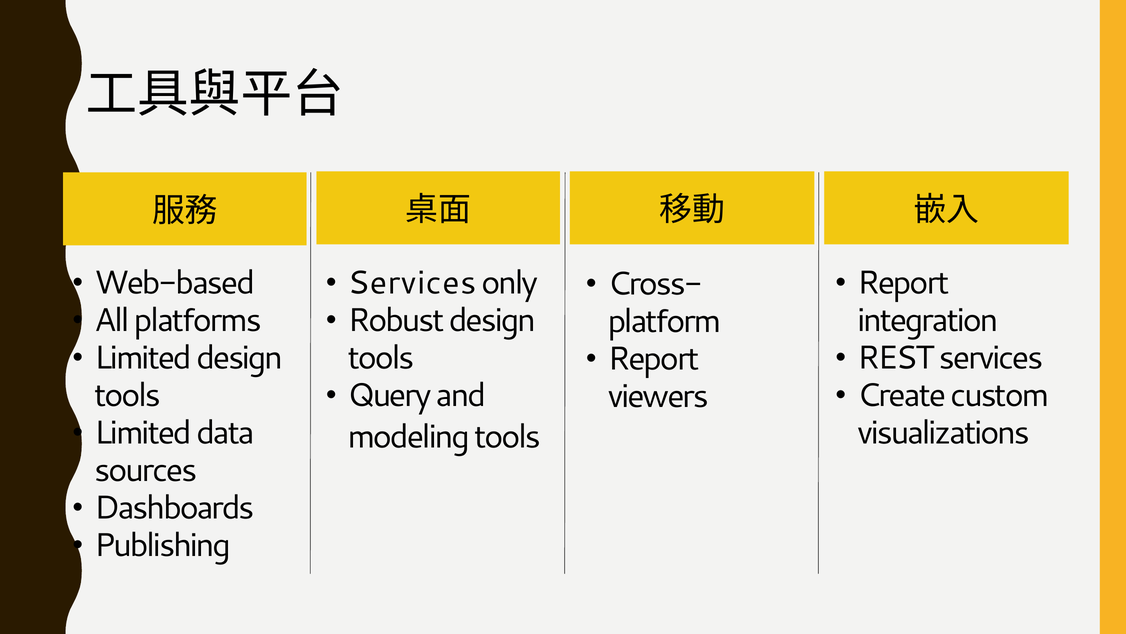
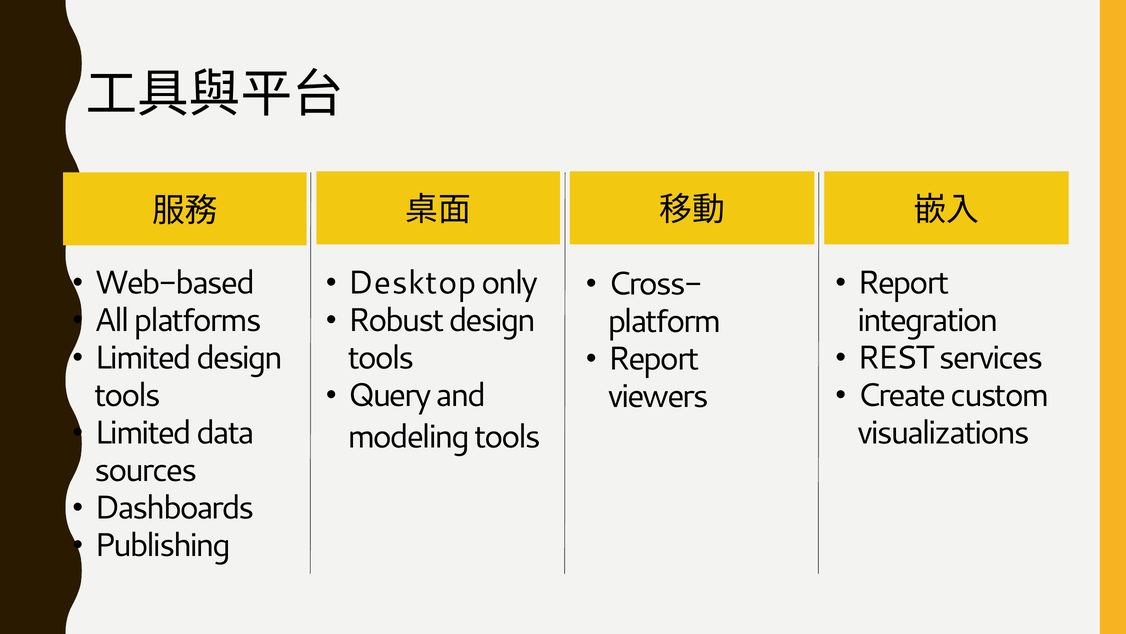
Services at (412, 283): Services -> Desktop
